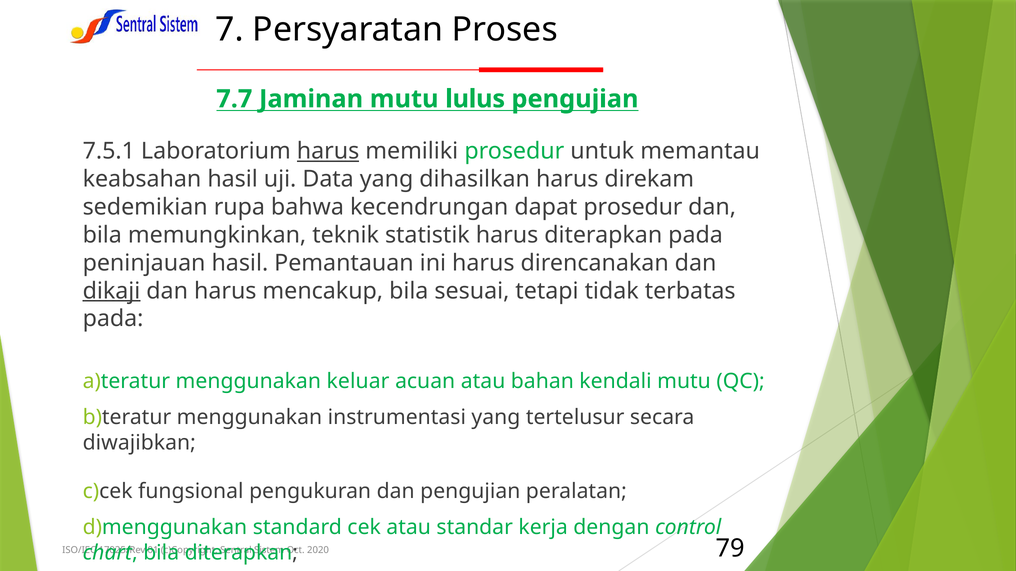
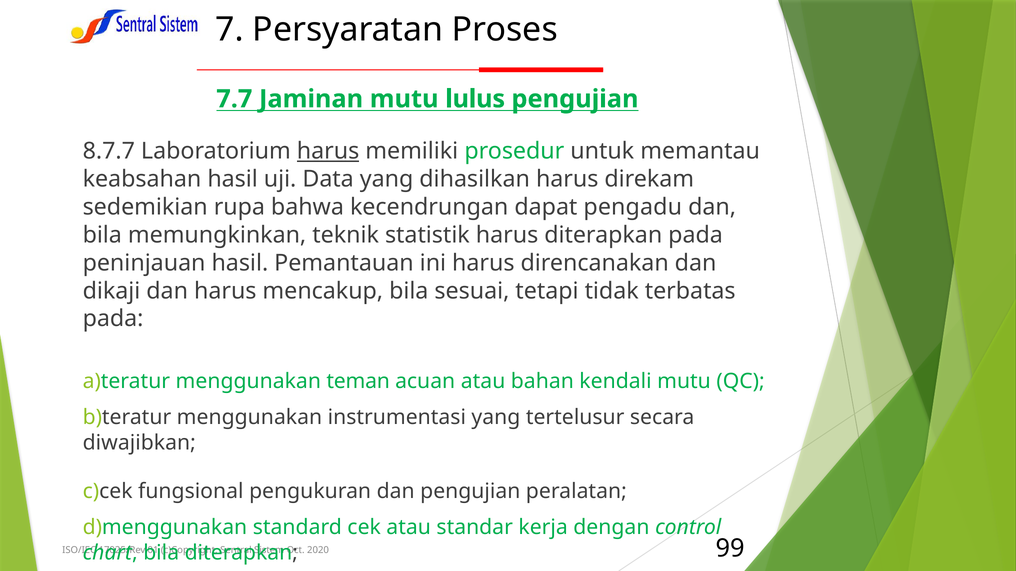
7.5.1: 7.5.1 -> 8.7.7
dapat prosedur: prosedur -> pengadu
dikaji underline: present -> none
keluar: keluar -> teman
79: 79 -> 99
